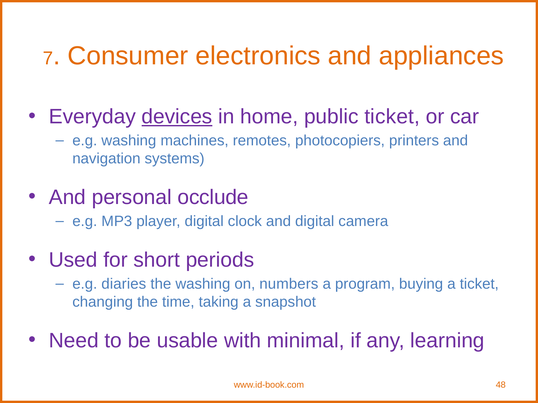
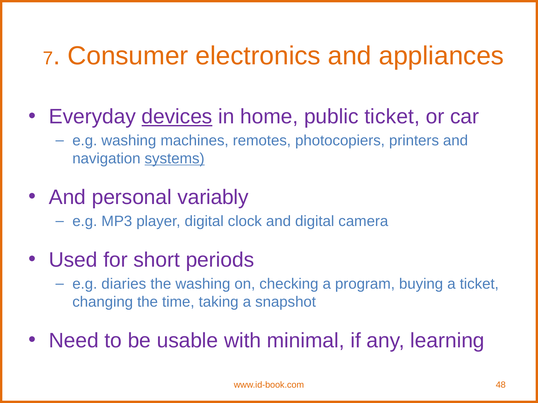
systems underline: none -> present
occlude: occlude -> variably
numbers: numbers -> checking
